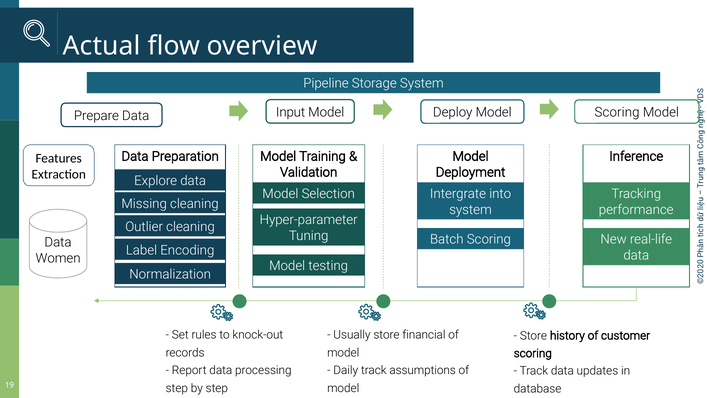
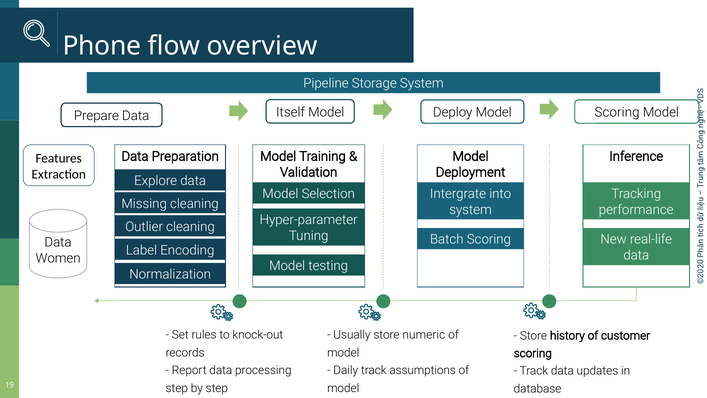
Actual: Actual -> Phone
Input: Input -> Itself
financial: financial -> numeric
